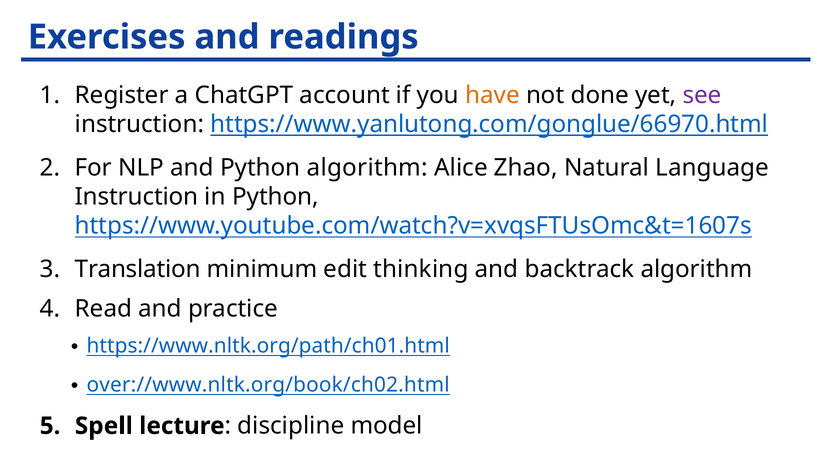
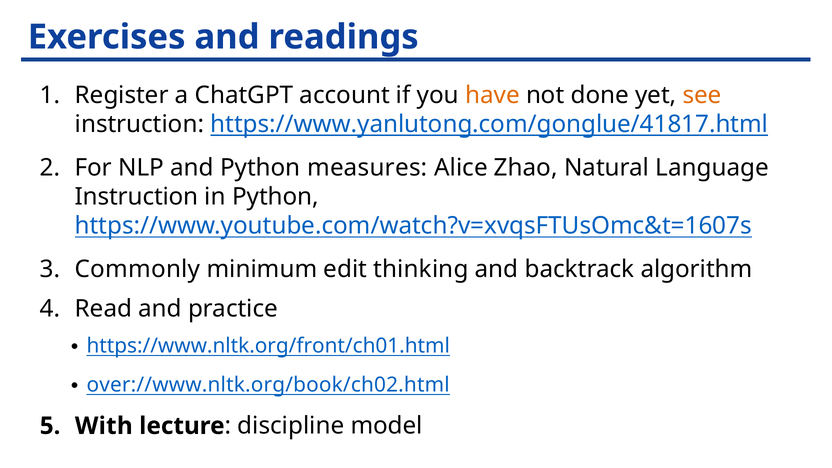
see colour: purple -> orange
https://www.yanlutong.com/gonglue/66970.html: https://www.yanlutong.com/gonglue/66970.html -> https://www.yanlutong.com/gonglue/41817.html
Python algorithm: algorithm -> measures
Translation: Translation -> Commonly
https://www.nltk.org/path/ch01.html: https://www.nltk.org/path/ch01.html -> https://www.nltk.org/front/ch01.html
Spell: Spell -> With
